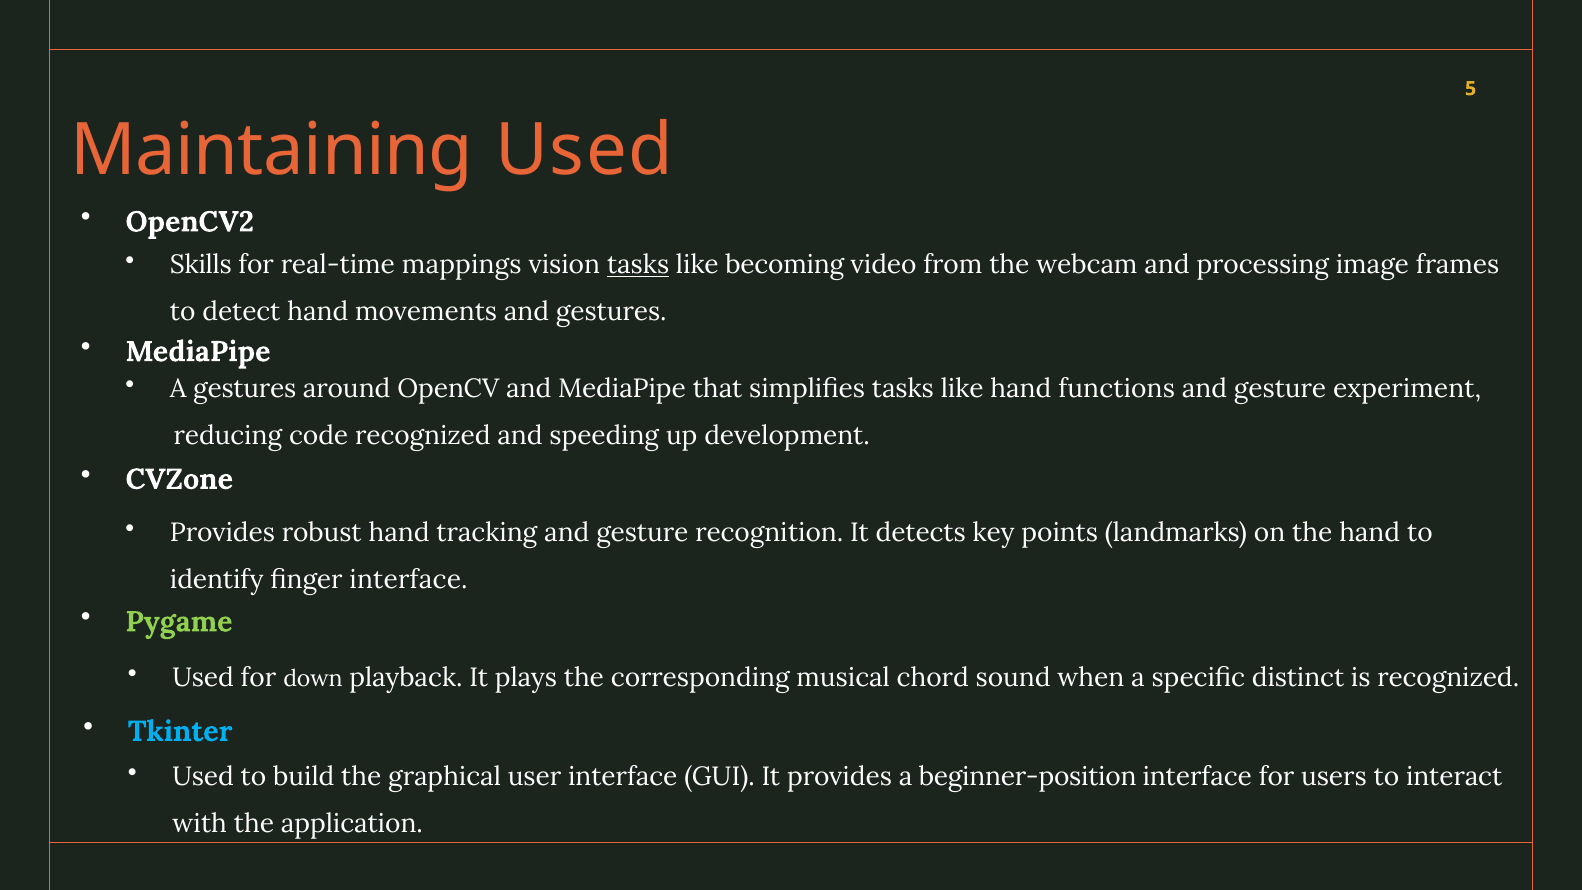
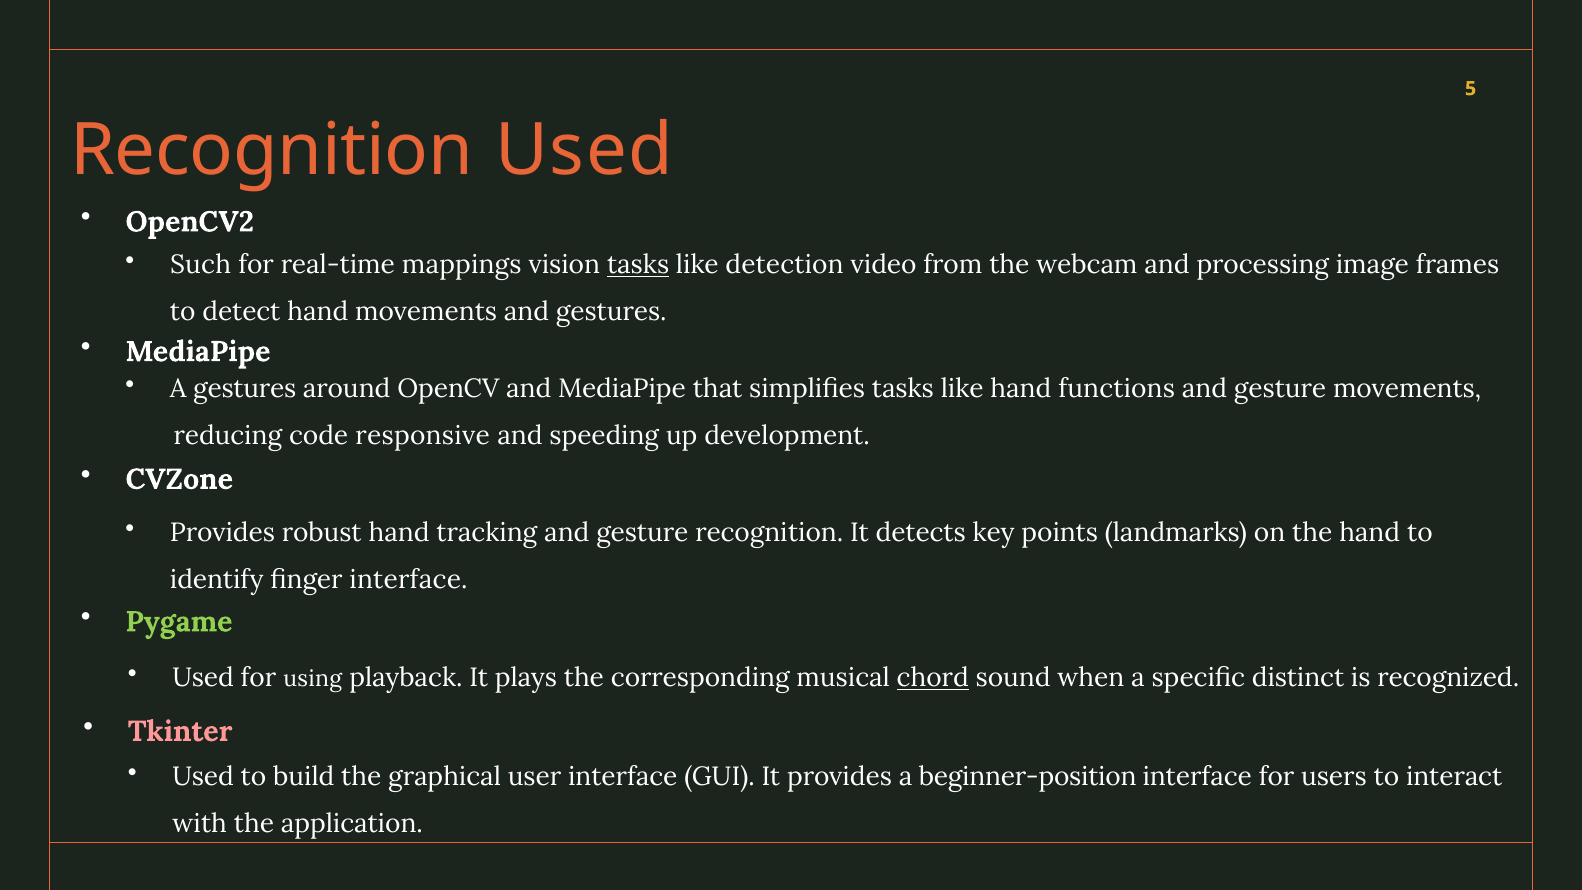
Maintaining at (272, 151): Maintaining -> Recognition
Skills: Skills -> Such
becoming: becoming -> detection
gesture experiment: experiment -> movements
code recognized: recognized -> responsive
down: down -> using
chord underline: none -> present
Tkinter colour: light blue -> pink
